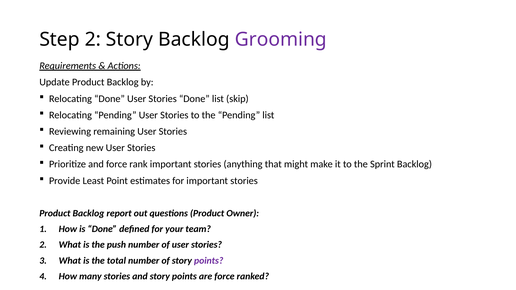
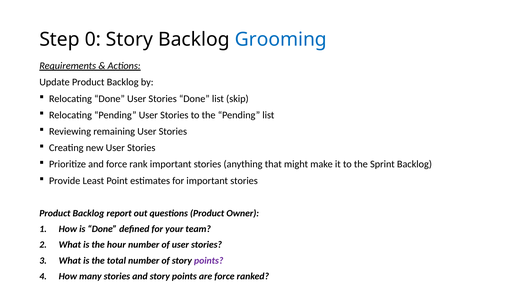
Step 2: 2 -> 0
Grooming colour: purple -> blue
push: push -> hour
